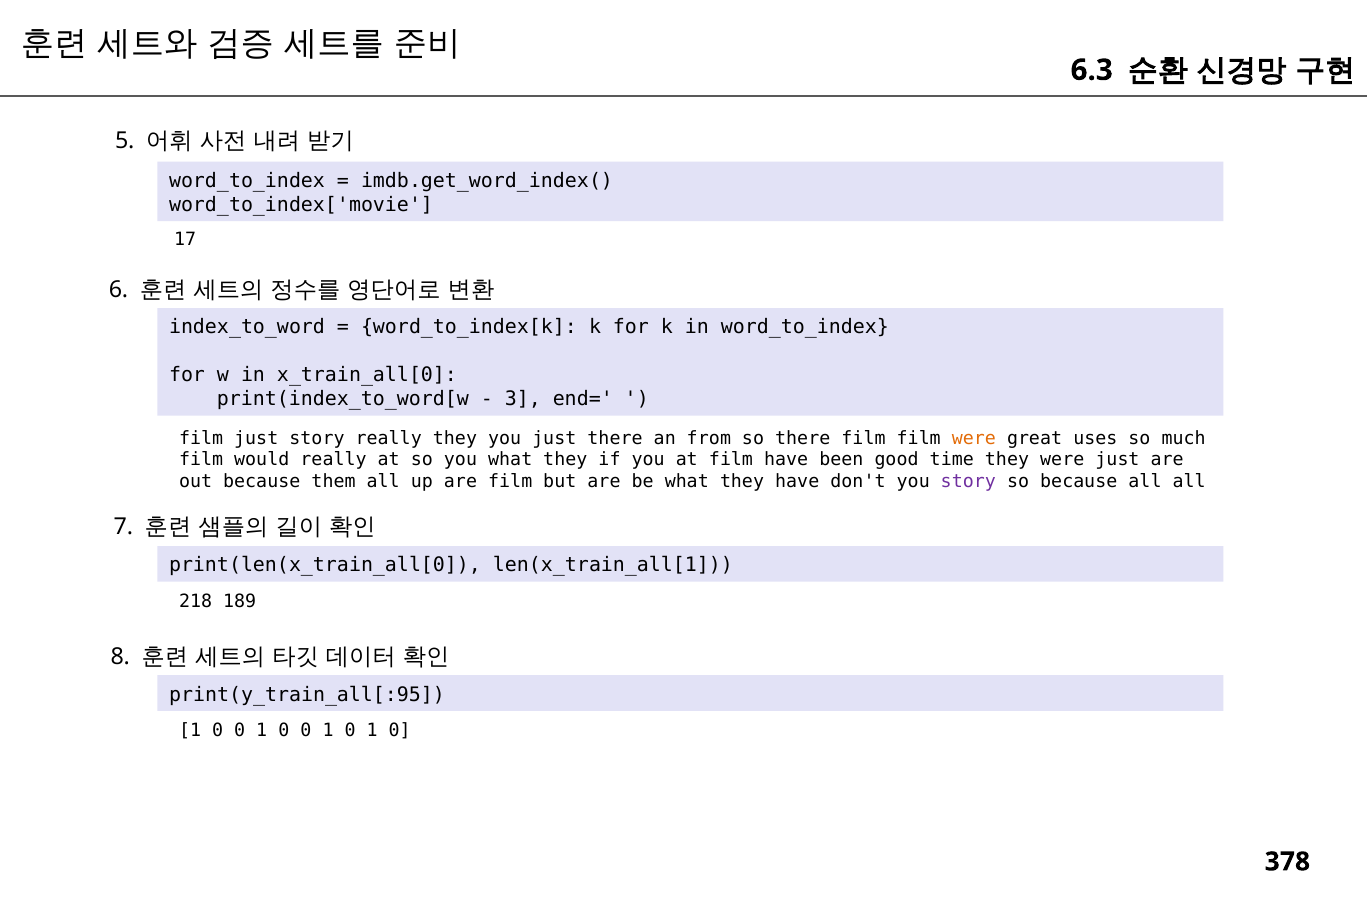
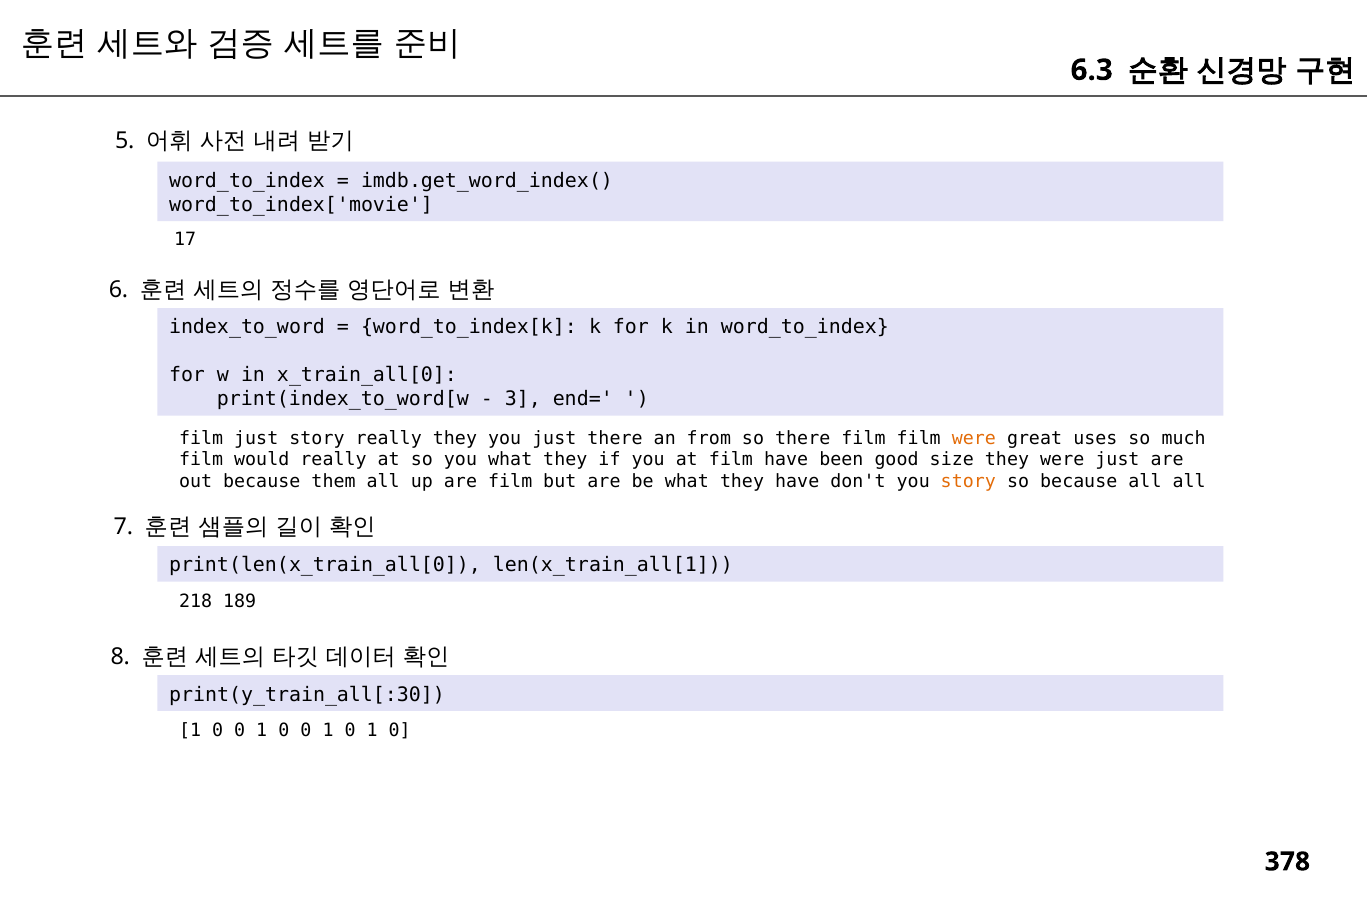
time: time -> size
story at (968, 482) colour: purple -> orange
print(y_train_all[:95: print(y_train_all[:95 -> print(y_train_all[:30
